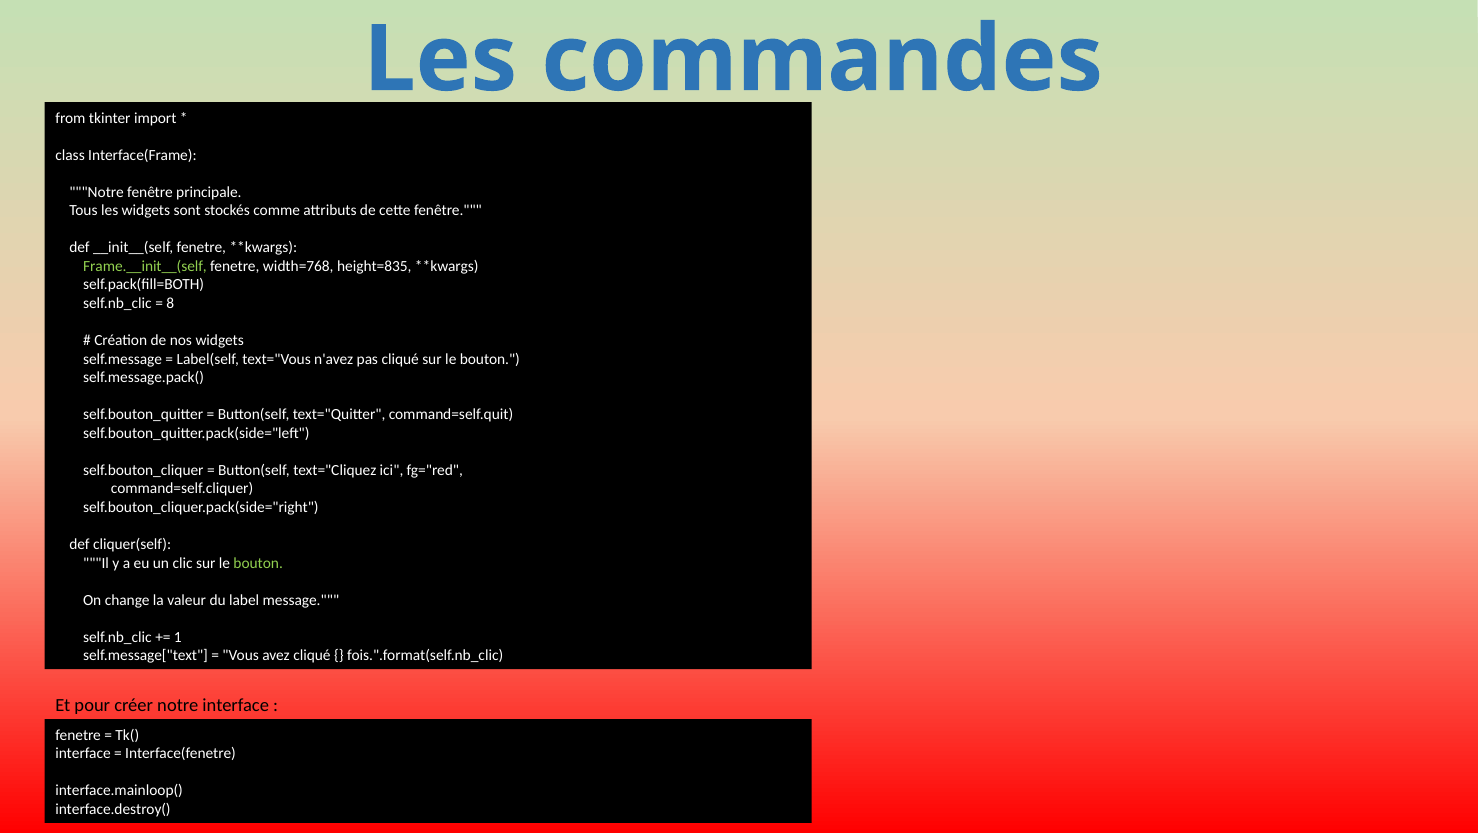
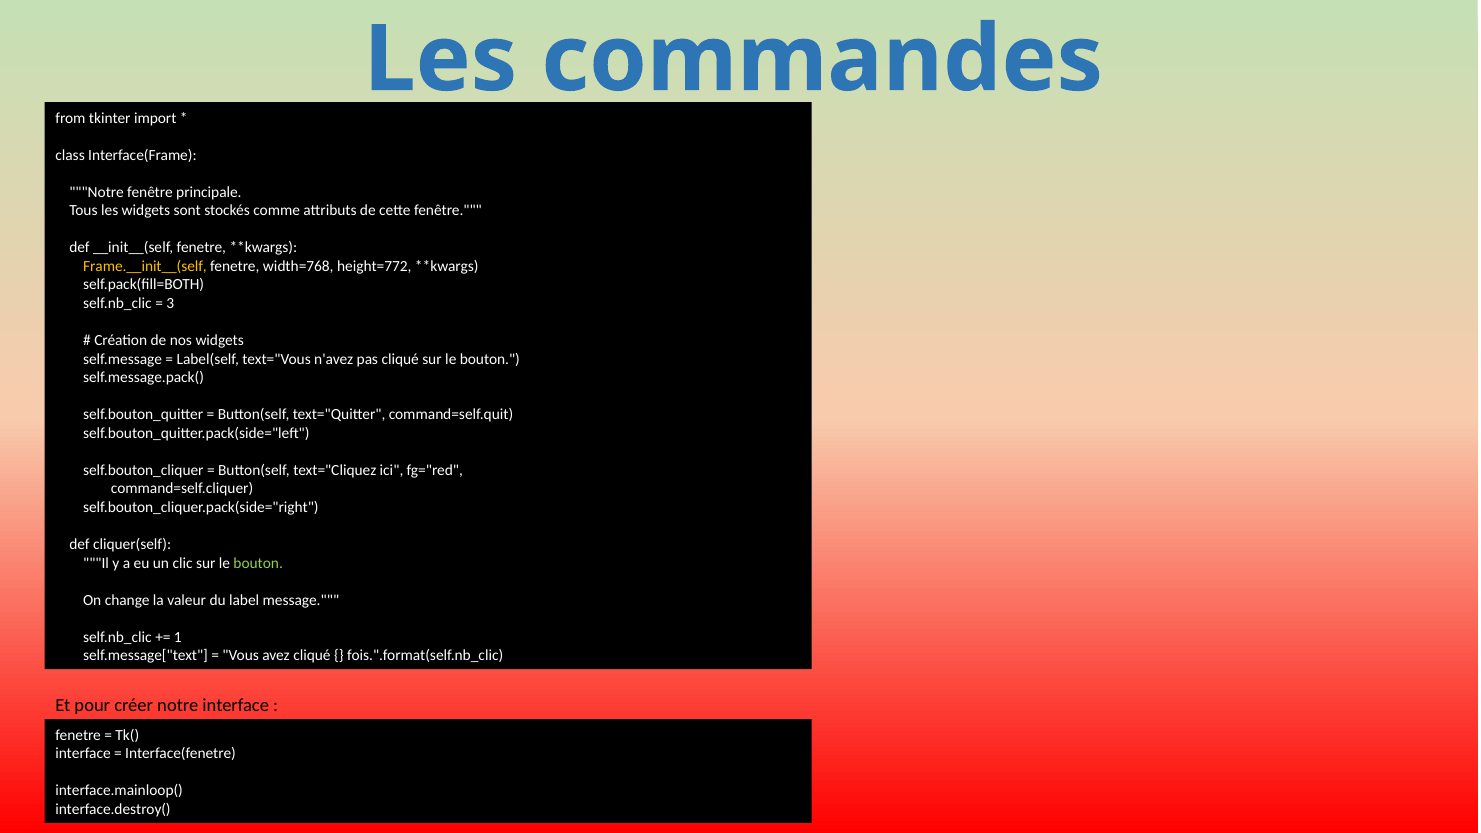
Frame.__init__(self colour: light green -> yellow
height=835: height=835 -> height=772
8: 8 -> 3
